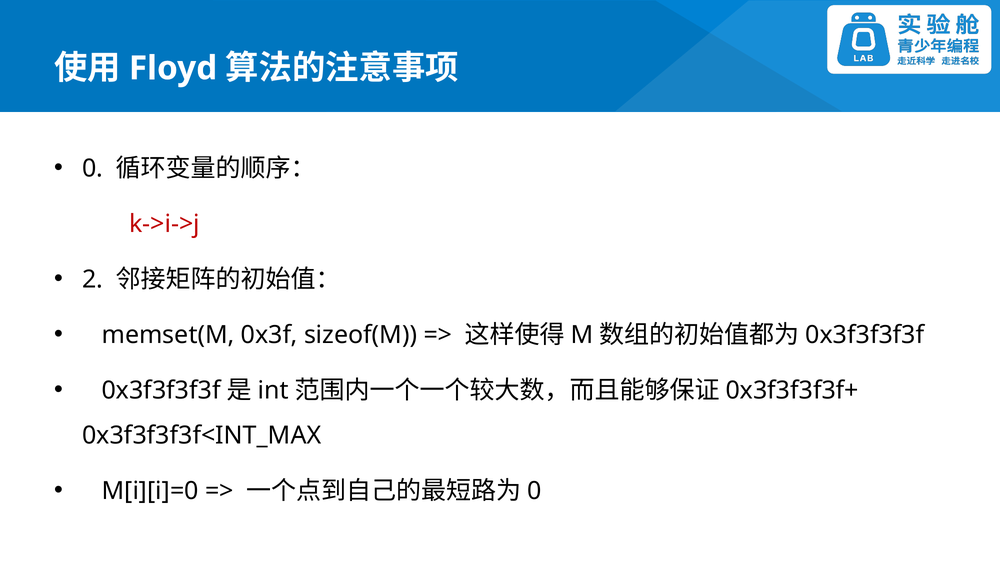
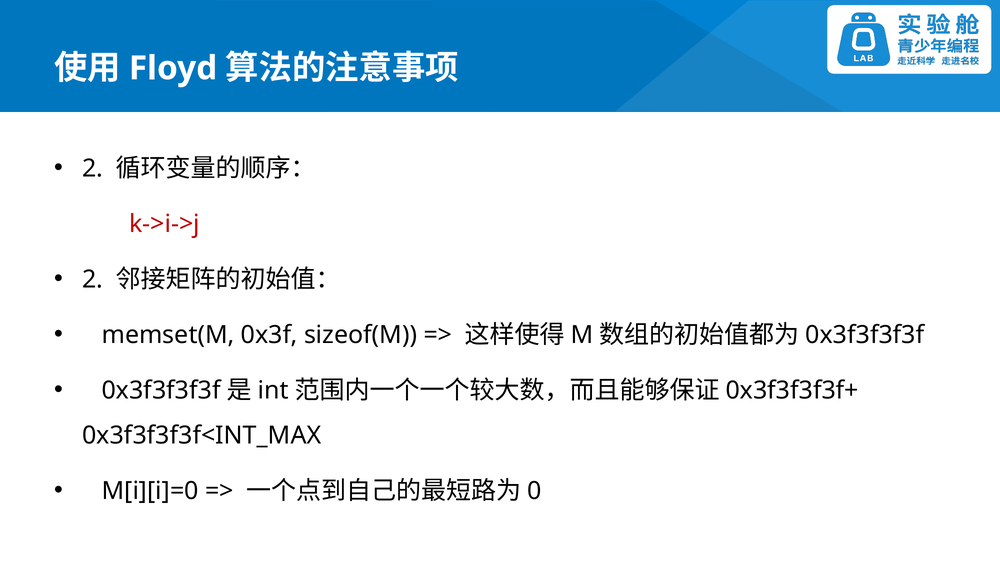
0 at (93, 168): 0 -> 2
